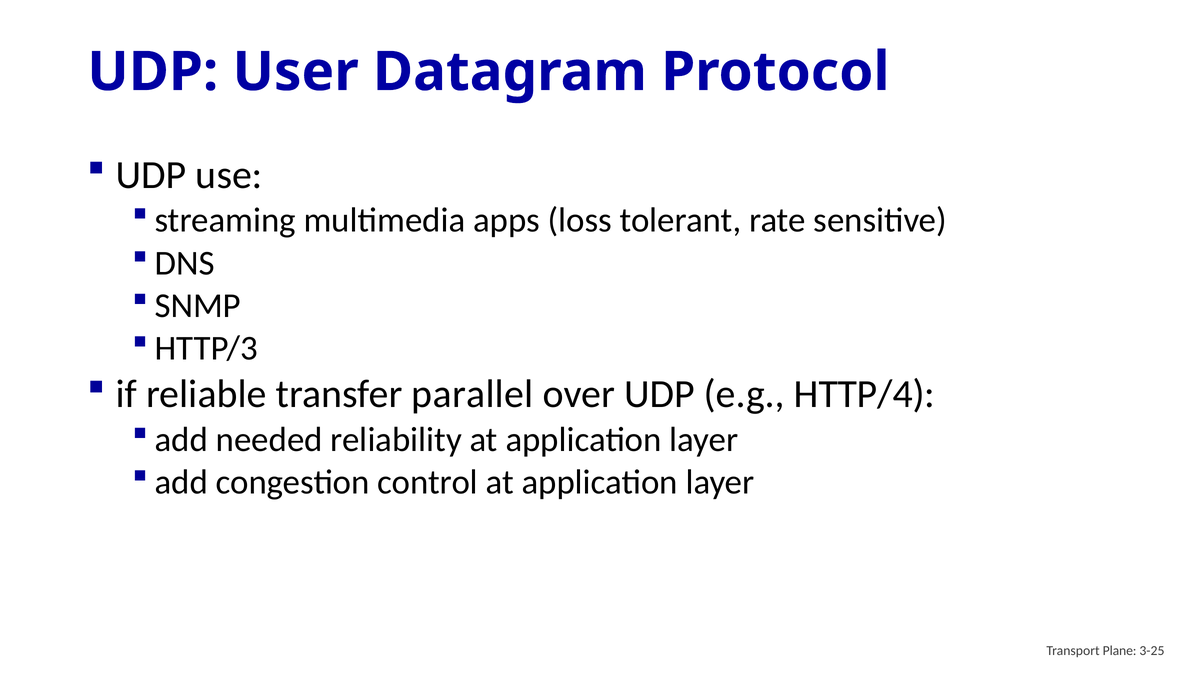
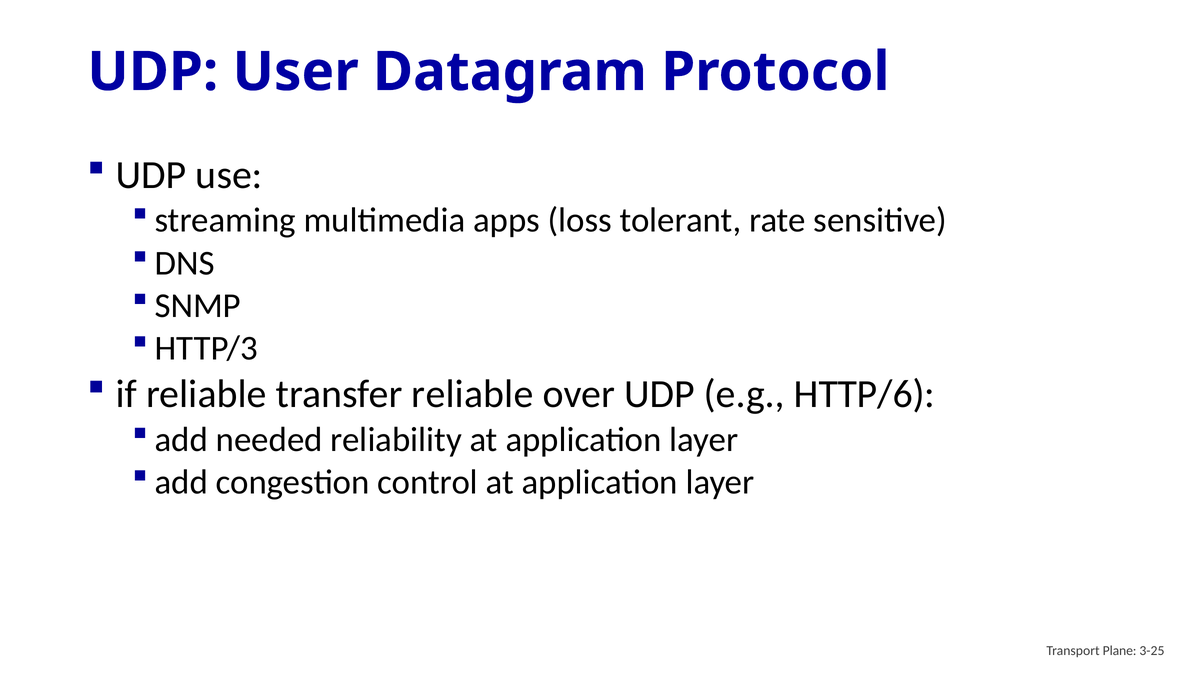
transfer parallel: parallel -> reliable
HTTP/4: HTTP/4 -> HTTP/6
